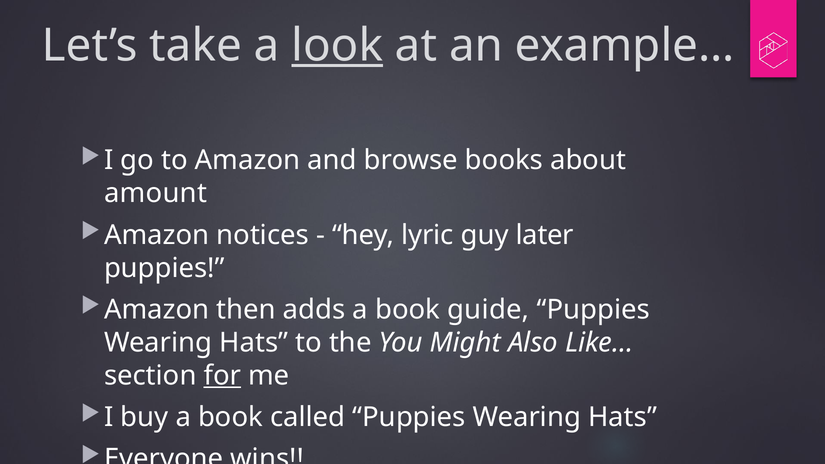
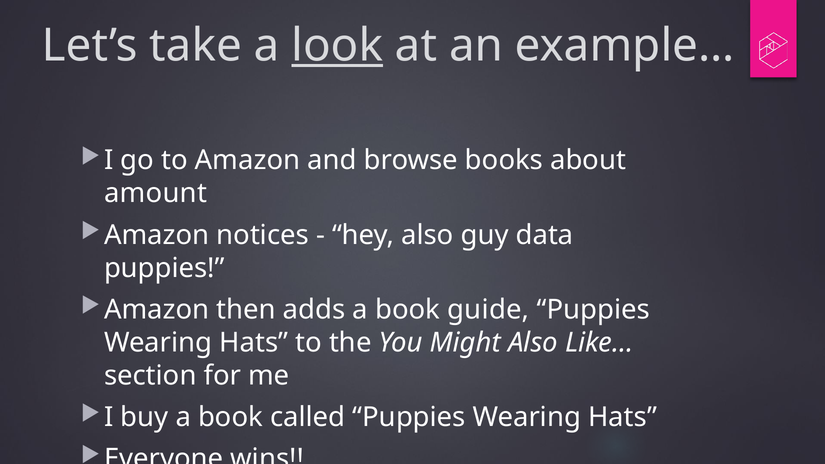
hey lyric: lyric -> also
later: later -> data
for underline: present -> none
